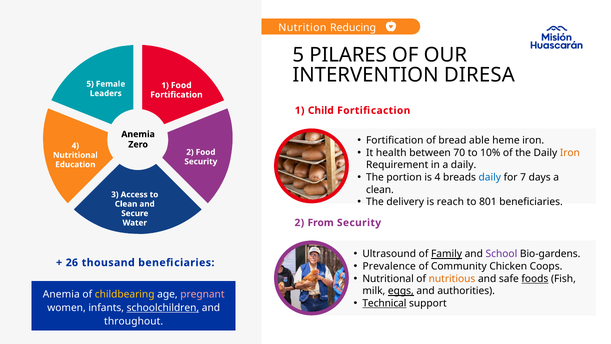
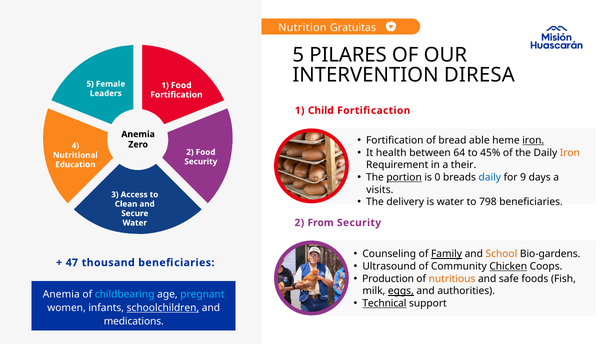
Reducing: Reducing -> Gratuitas
iron at (533, 140) underline: none -> present
70: 70 -> 64
10%: 10% -> 45%
a daily: daily -> their
portion underline: none -> present
is 4: 4 -> 0
7: 7 -> 9
clean at (380, 190): clean -> visits
is reach: reach -> water
801: 801 -> 798
Ultrasound: Ultrasound -> Counseling
School colour: purple -> orange
26: 26 -> 47
Prevalence: Prevalence -> Ultrasound
Chicken underline: none -> present
Nutritional at (388, 279): Nutritional -> Production
foods underline: present -> none
childbearing colour: yellow -> light blue
pregnant colour: pink -> light blue
throughout: throughout -> medications
